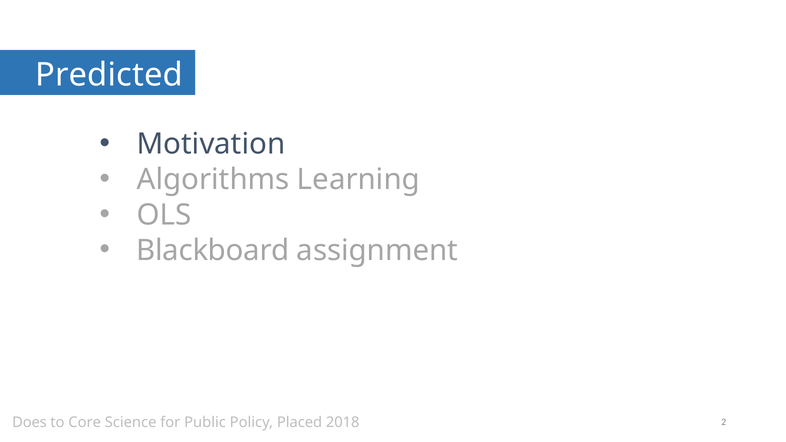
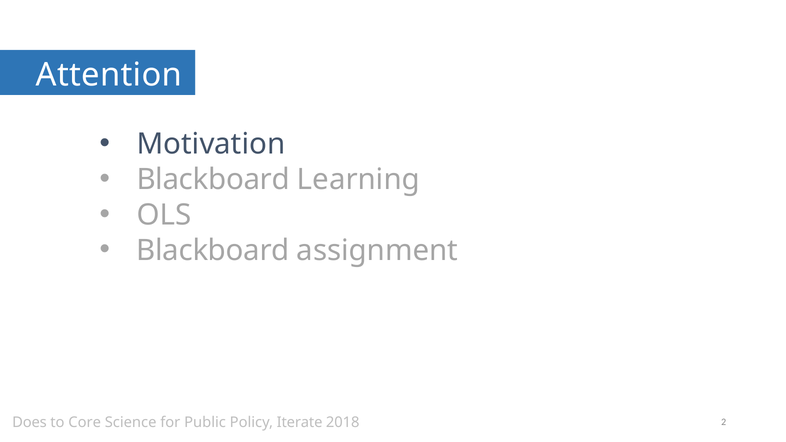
Predicted: Predicted -> Attention
Algorithms at (213, 180): Algorithms -> Blackboard
Placed: Placed -> Iterate
